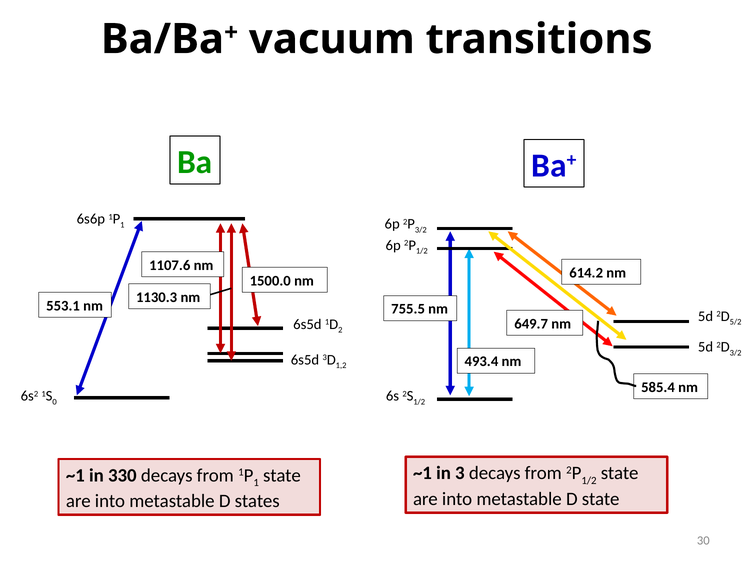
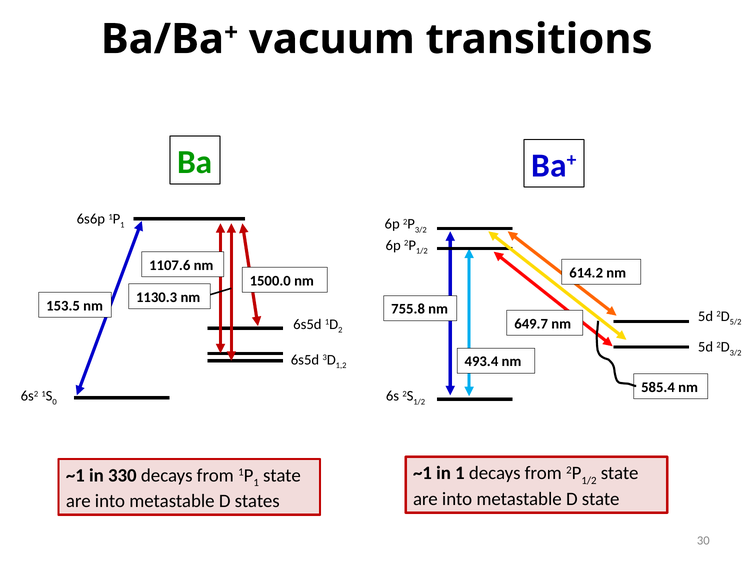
553.1: 553.1 -> 153.5
755.5: 755.5 -> 755.8
in 3: 3 -> 1
